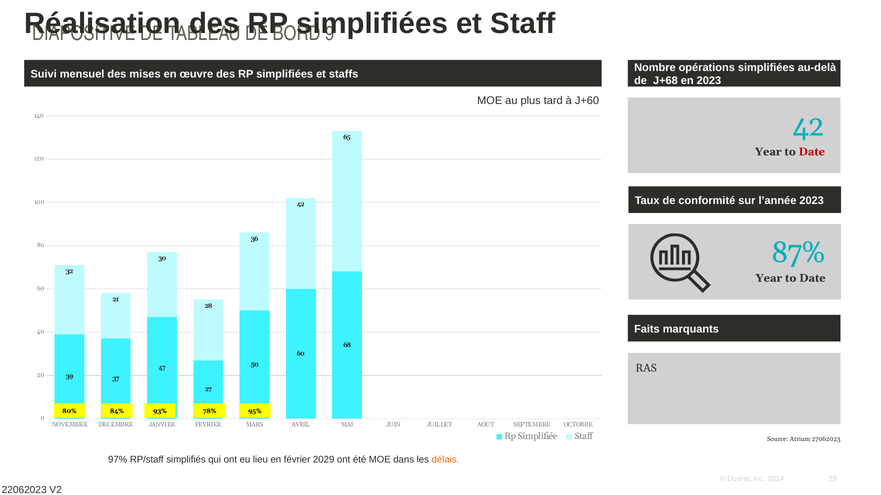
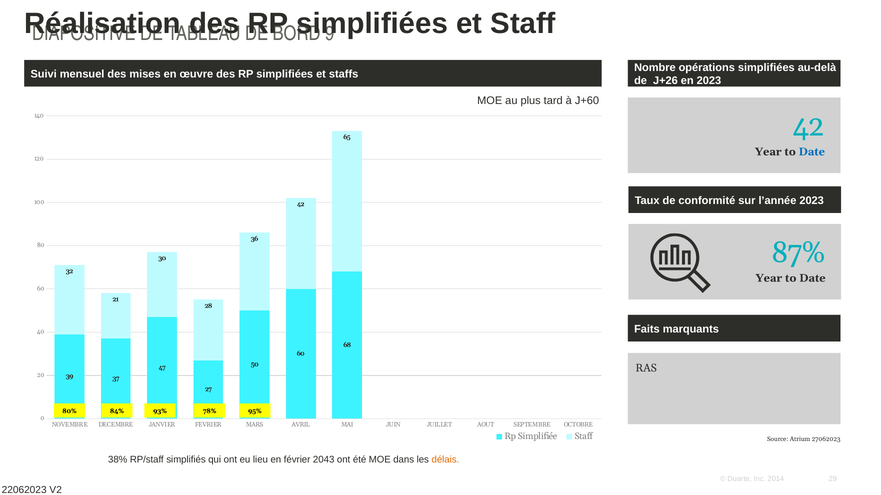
J+68: J+68 -> J+26
Date at (812, 152) colour: red -> blue
97%: 97% -> 38%
2029: 2029 -> 2043
